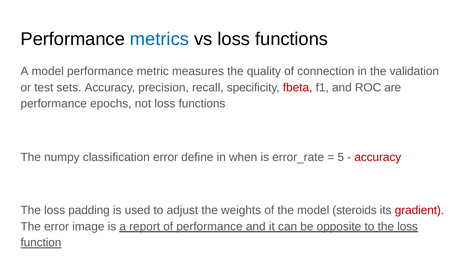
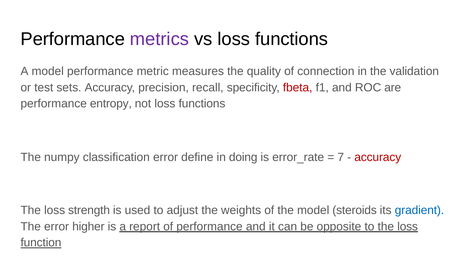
metrics colour: blue -> purple
epochs: epochs -> entropy
when: when -> doing
5: 5 -> 7
padding: padding -> strength
gradient colour: red -> blue
image: image -> higher
